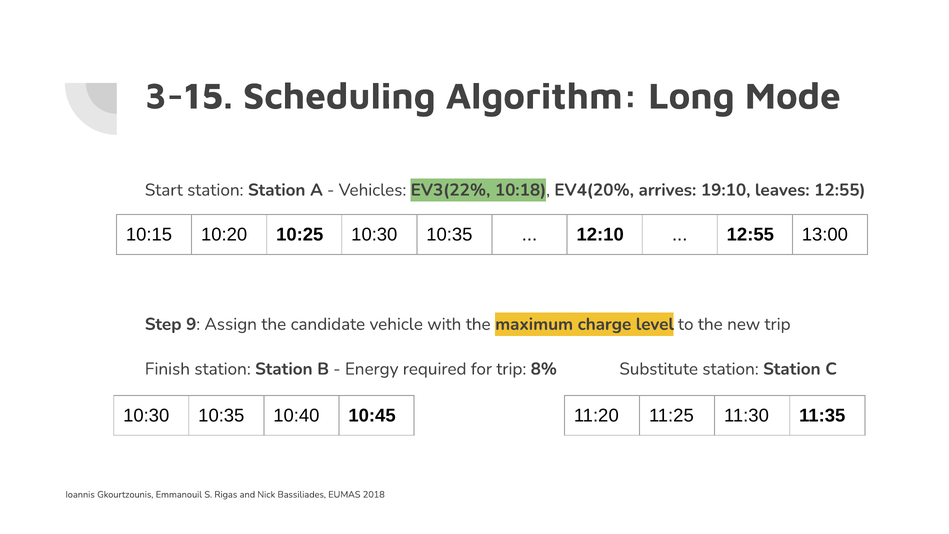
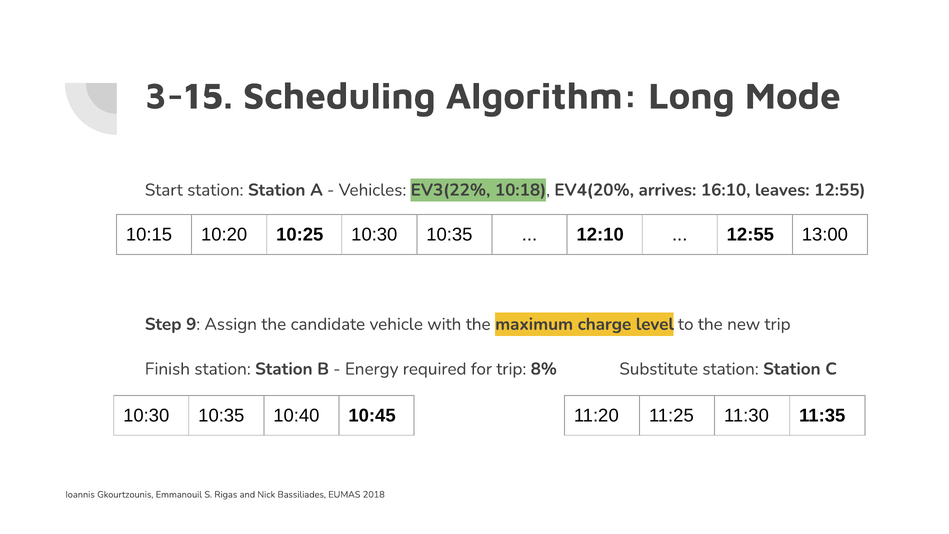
19:10: 19:10 -> 16:10
